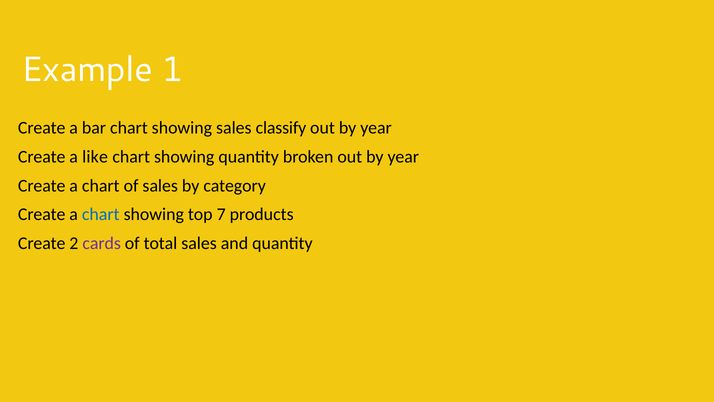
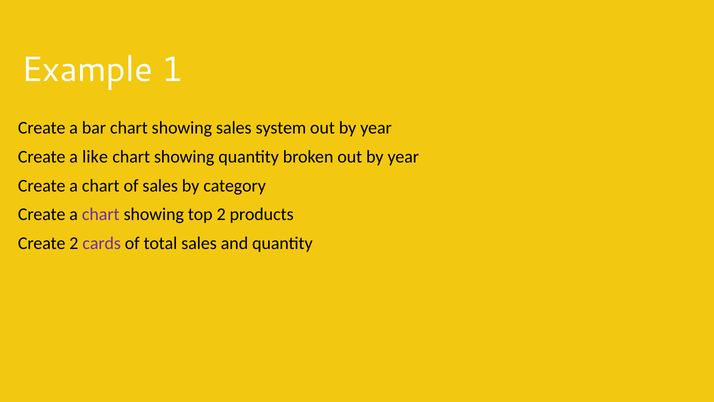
classify: classify -> system
chart at (101, 214) colour: blue -> purple
top 7: 7 -> 2
